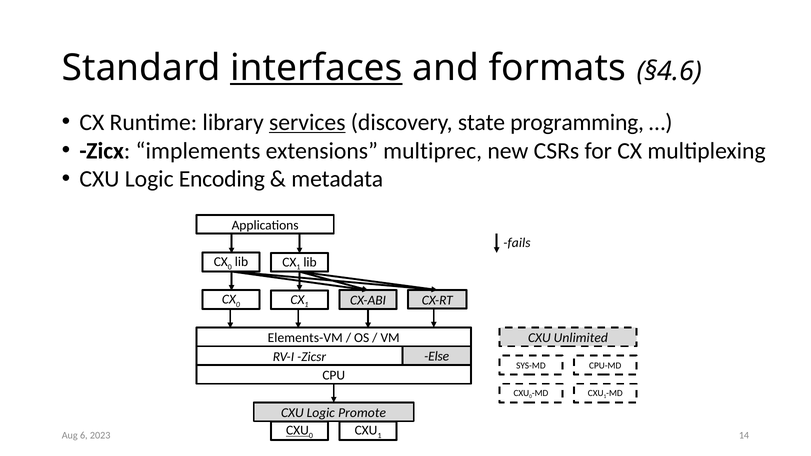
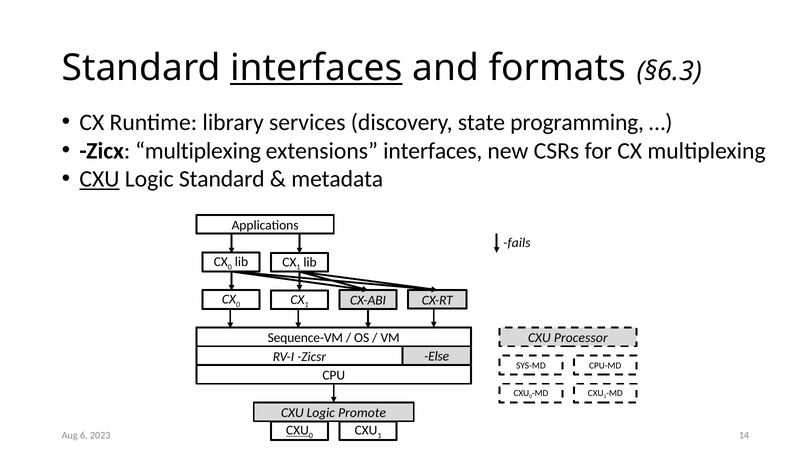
§4.6: §4.6 -> §6.3
services underline: present -> none
Zicx implements: implements -> multiplexing
extensions multiprec: multiprec -> interfaces
CXU at (99, 179) underline: none -> present
Logic Encoding: Encoding -> Standard
Elements-VM: Elements-VM -> Sequence-VM
Unlimited: Unlimited -> Processor
